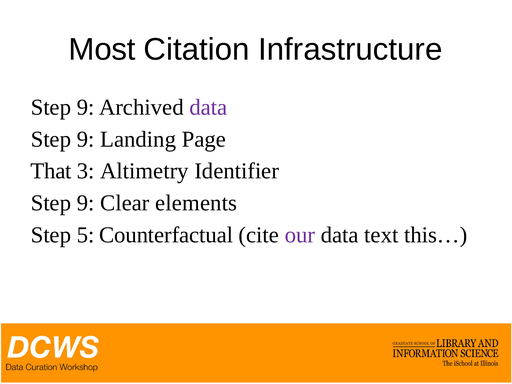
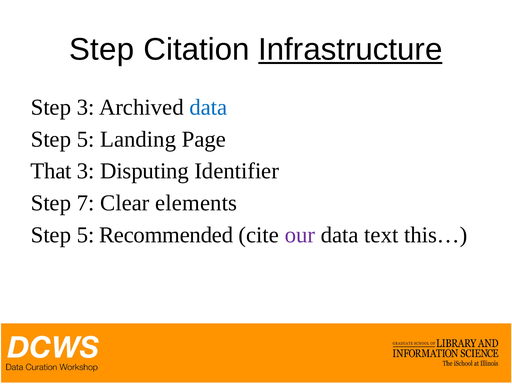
Most at (102, 50): Most -> Step
Infrastructure underline: none -> present
9 at (86, 107): 9 -> 3
data at (208, 107) colour: purple -> blue
9 at (86, 139): 9 -> 5
Altimetry: Altimetry -> Disputing
9 at (86, 203): 9 -> 7
Counterfactual: Counterfactual -> Recommended
